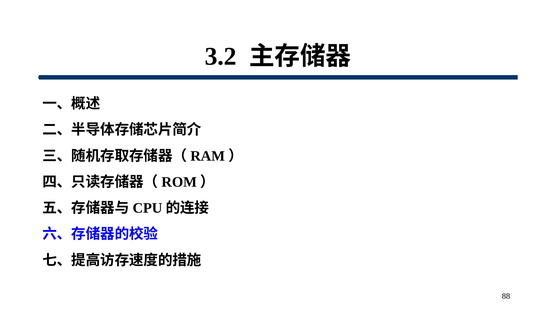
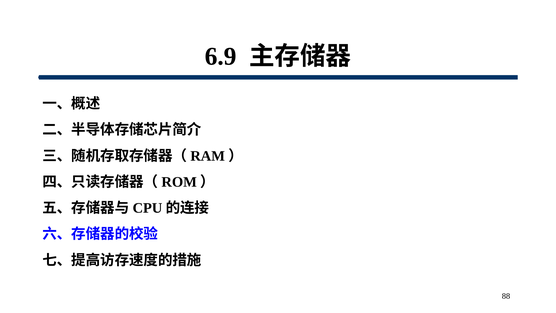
3.2: 3.2 -> 6.9
